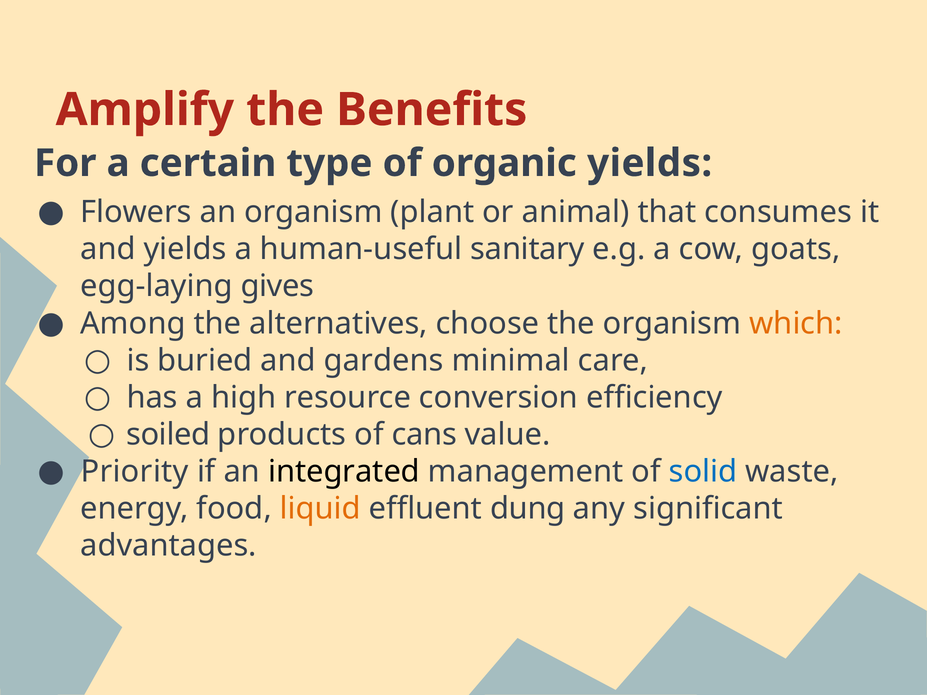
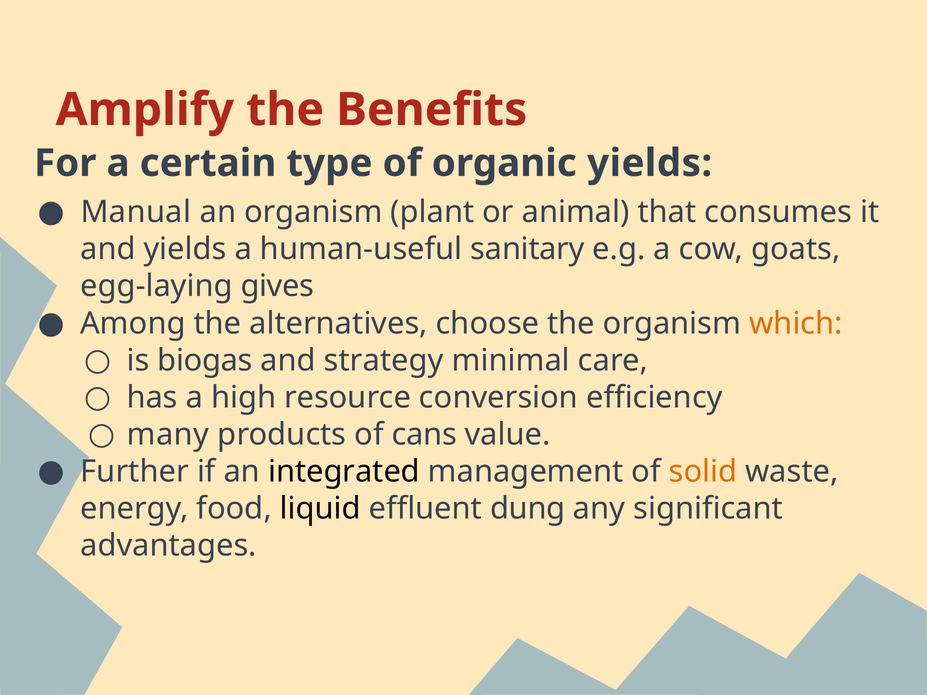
Flowers: Flowers -> Manual
buried: buried -> biogas
gardens: gardens -> strategy
soiled: soiled -> many
Priority: Priority -> Further
solid colour: blue -> orange
liquid colour: orange -> black
